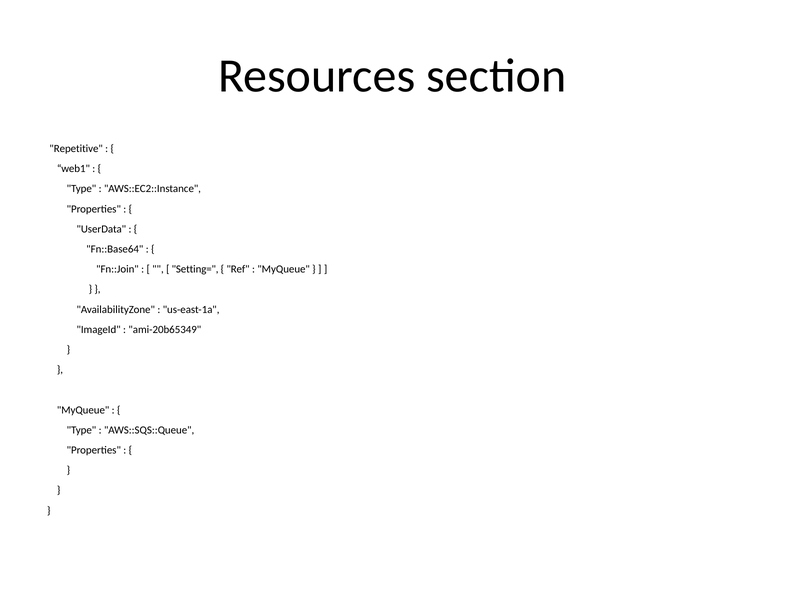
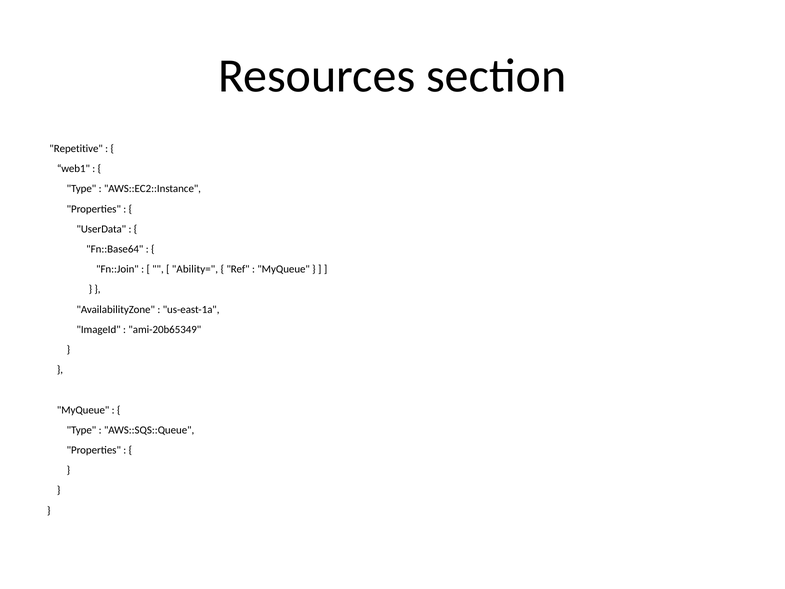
Setting=: Setting= -> Ability=
